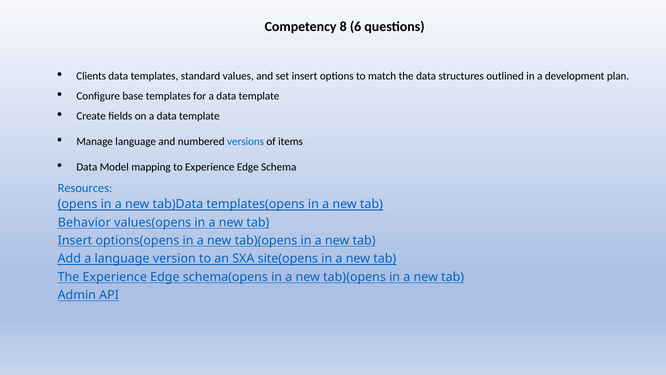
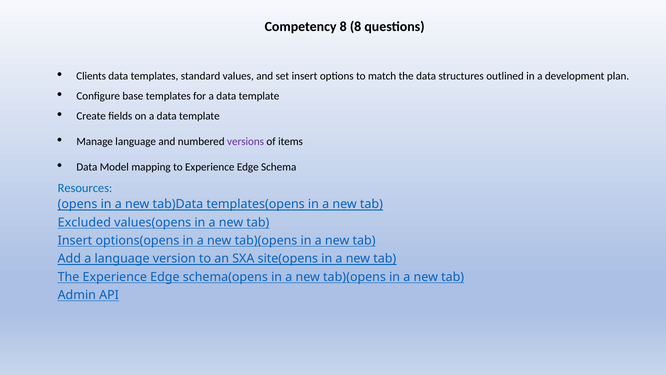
8 6: 6 -> 8
versions colour: blue -> purple
Behavior: Behavior -> Excluded
